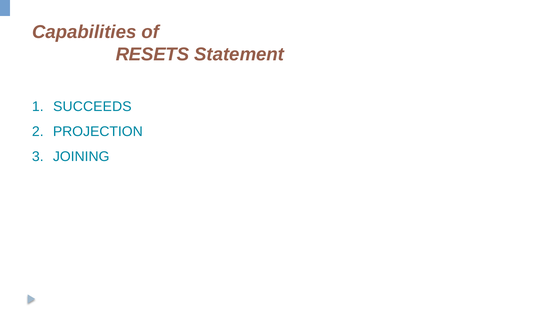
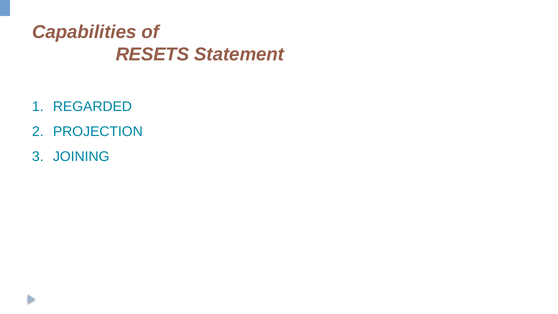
SUCCEEDS: SUCCEEDS -> REGARDED
